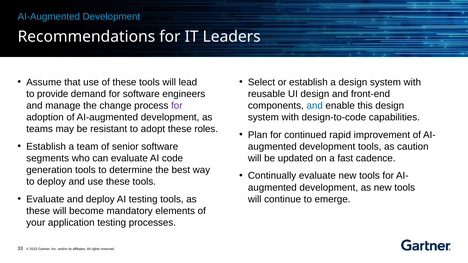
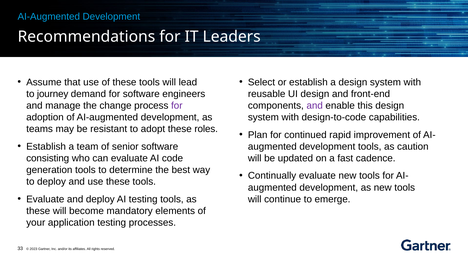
provide: provide -> journey
and at (315, 106) colour: blue -> purple
segments: segments -> consisting
